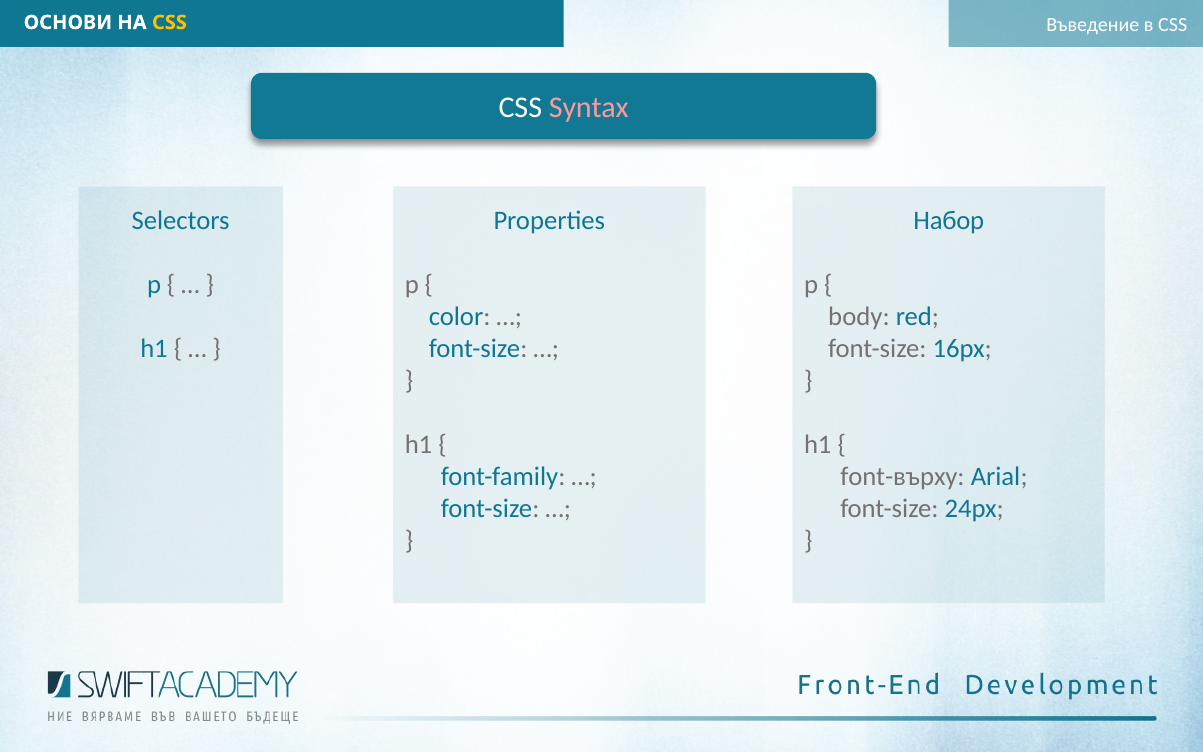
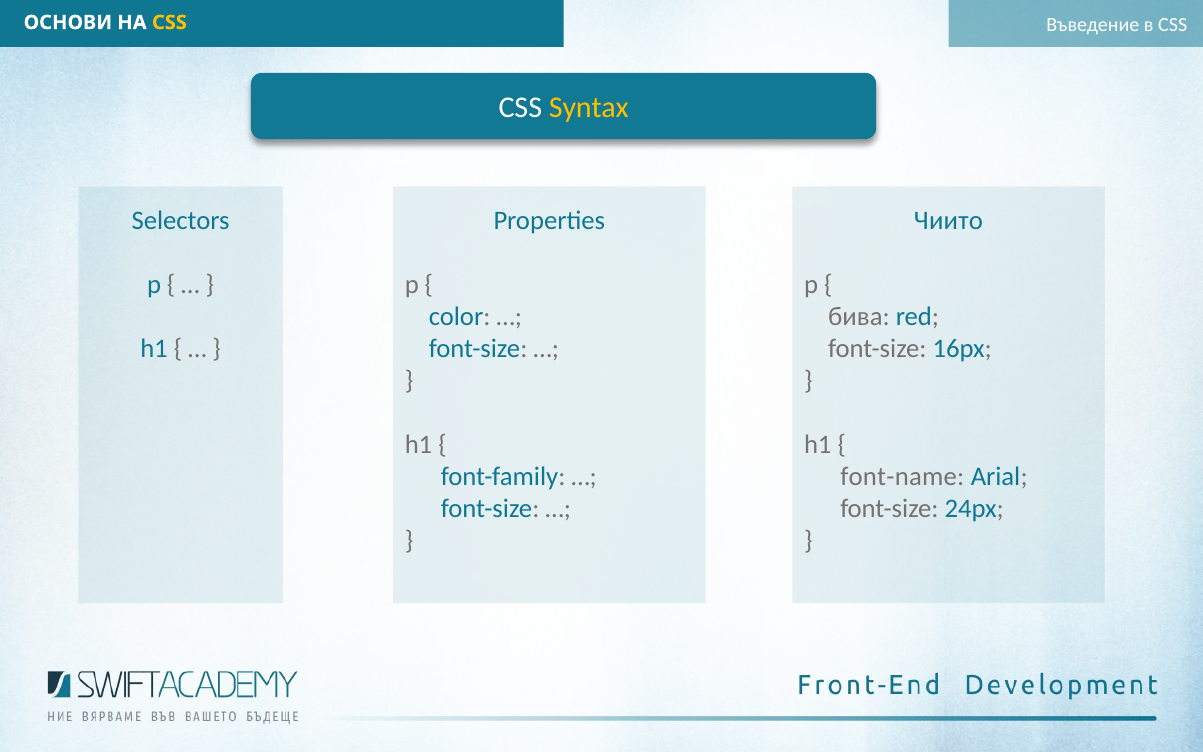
Syntax colour: pink -> yellow
Набор: Набор -> Чиито
body: body -> бива
font-върху: font-върху -> font-name
